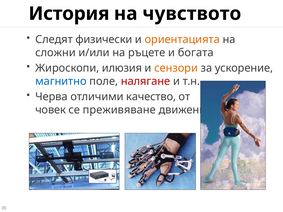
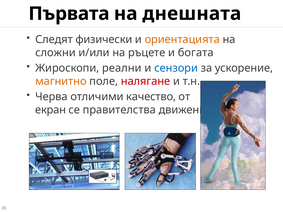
История: История -> Първата
чувството: чувството -> днешната
илюзия: илюзия -> реални
сензори colour: orange -> blue
магнитно colour: blue -> orange
човек: човек -> екран
преживяване: преживяване -> правителства
